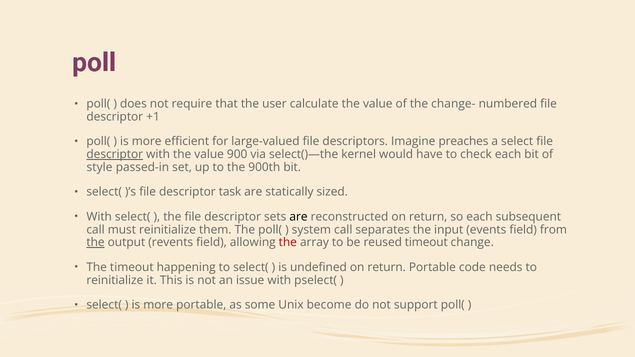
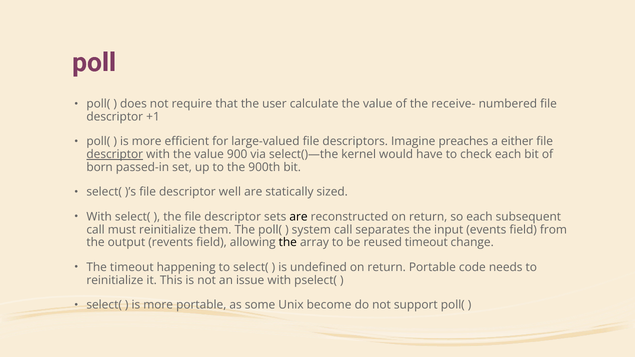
change-: change- -> receive-
select: select -> either
style: style -> born
task: task -> well
the at (96, 243) underline: present -> none
the at (288, 243) colour: red -> black
